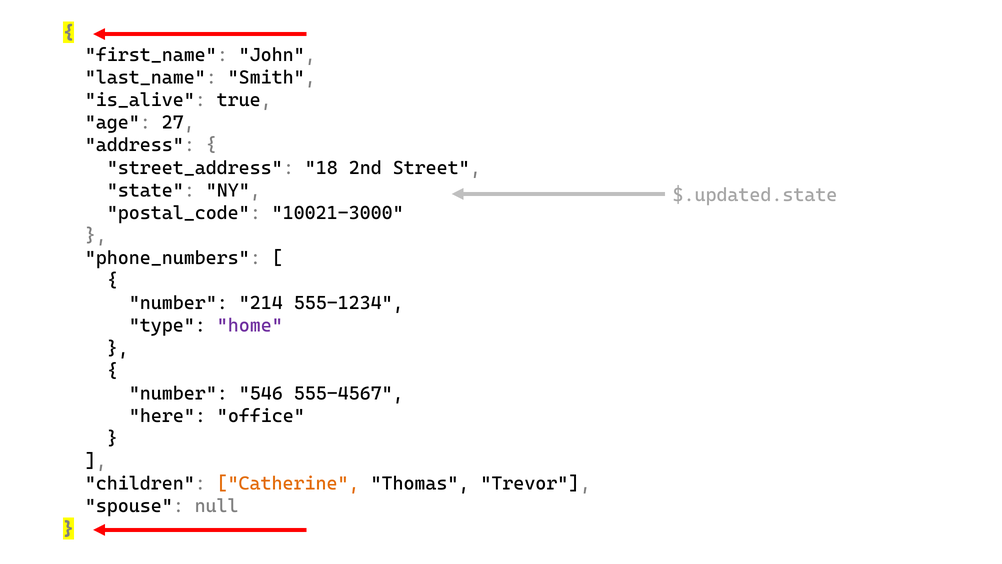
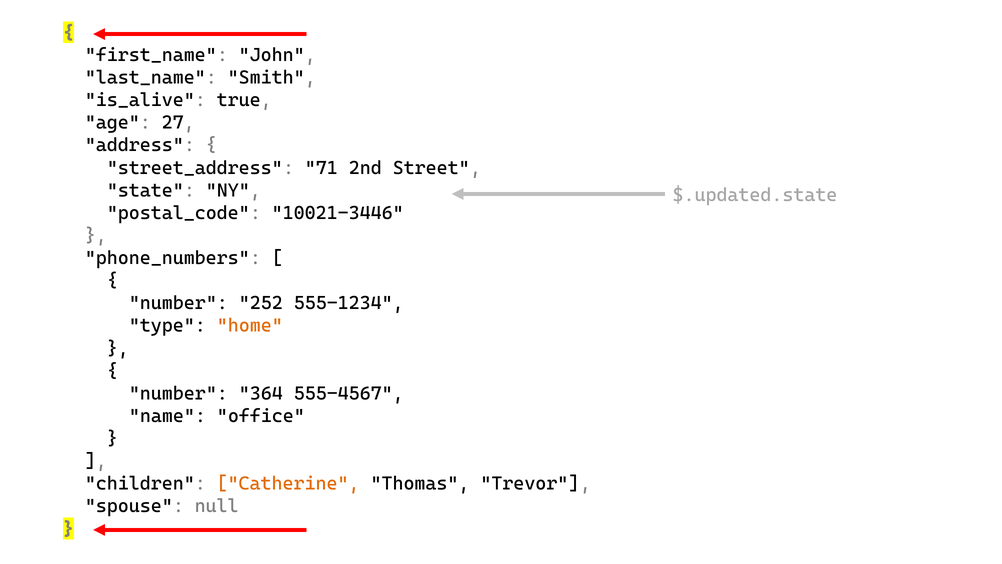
18: 18 -> 71
10021-3000: 10021-3000 -> 10021-3446
214: 214 -> 252
home colour: purple -> orange
546: 546 -> 364
here: here -> name
